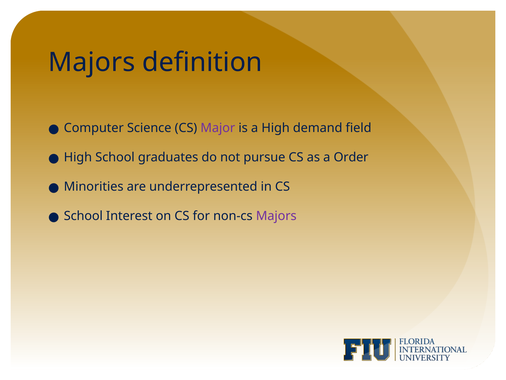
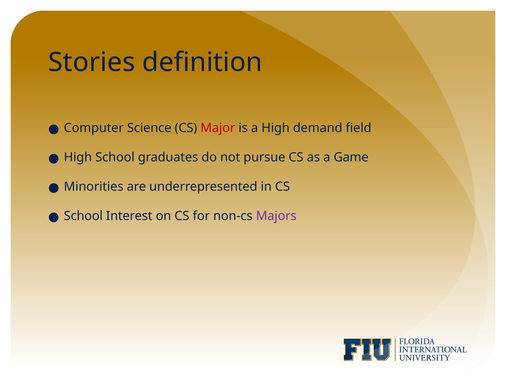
Majors at (92, 62): Majors -> Stories
Major colour: purple -> red
Order: Order -> Game
